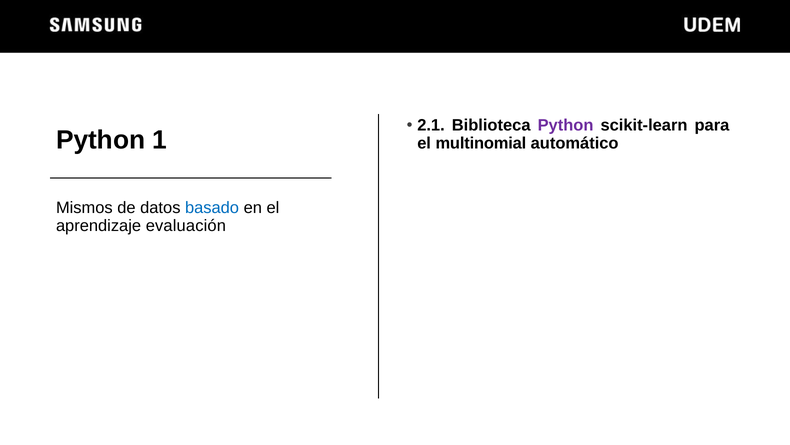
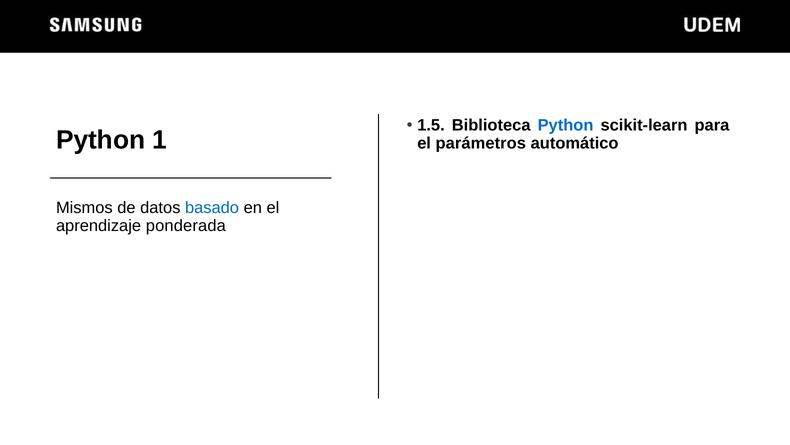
2.1: 2.1 -> 1.5
Python at (566, 125) colour: purple -> blue
multinomial: multinomial -> parámetros
evaluación: evaluación -> ponderada
